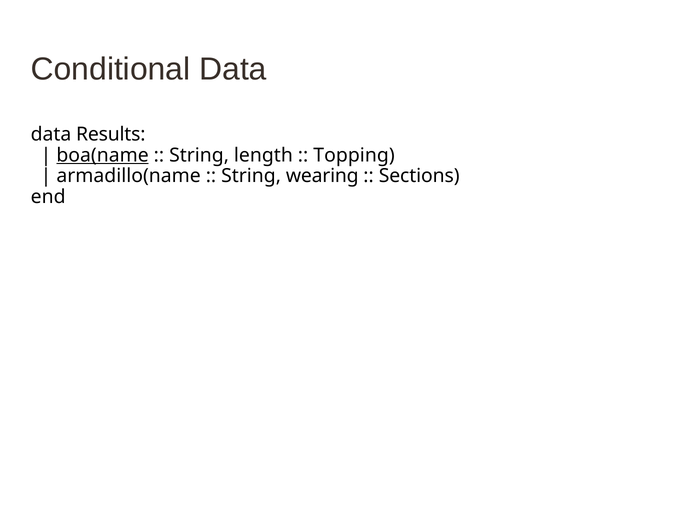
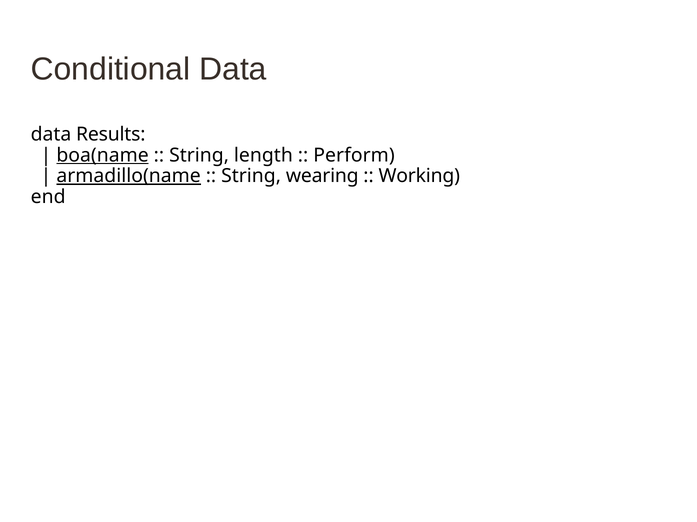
Topping: Topping -> Perform
armadillo(name underline: none -> present
Sections: Sections -> Working
